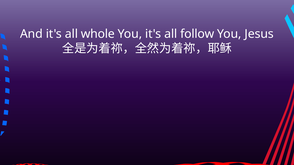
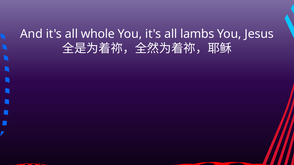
follow: follow -> lambs
